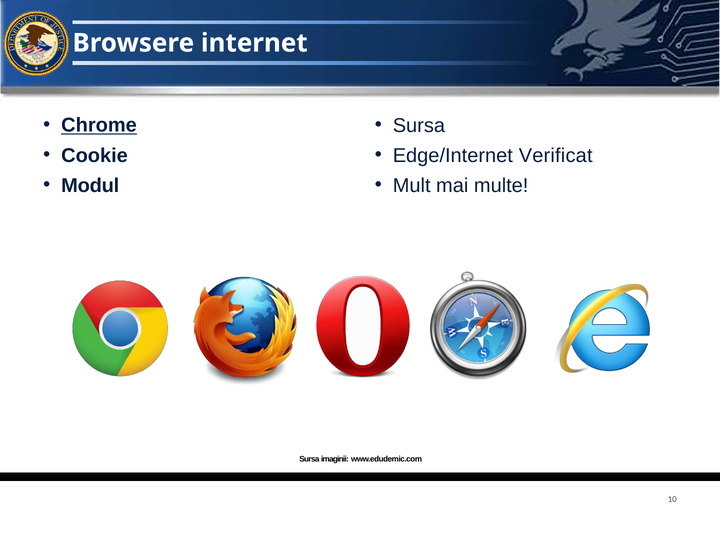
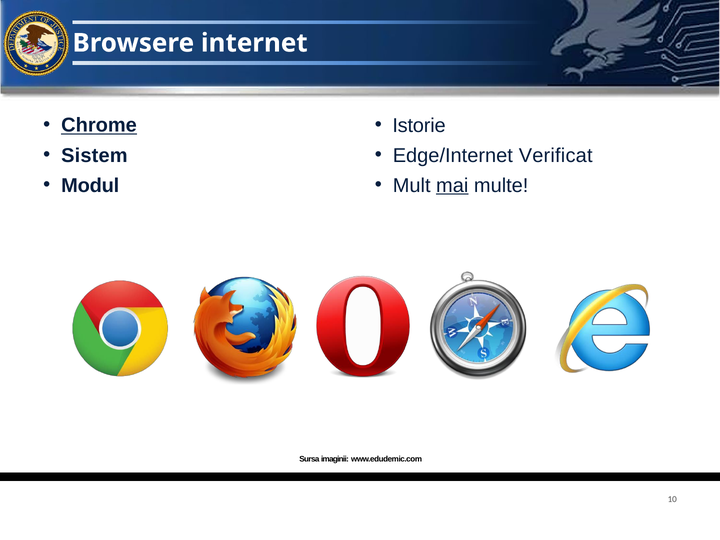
Sursa at (419, 125): Sursa -> Istorie
Cookie: Cookie -> Sistem
mai underline: none -> present
